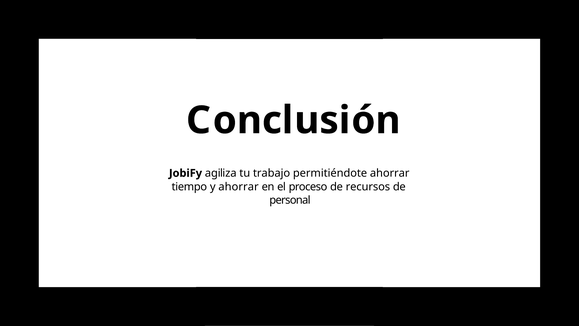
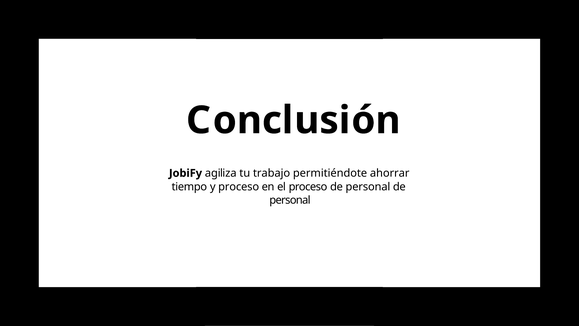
y ahorrar: ahorrar -> proceso
proceso de recursos: recursos -> personal
